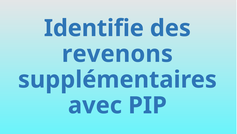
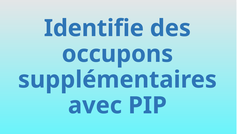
revenons: revenons -> occupons
